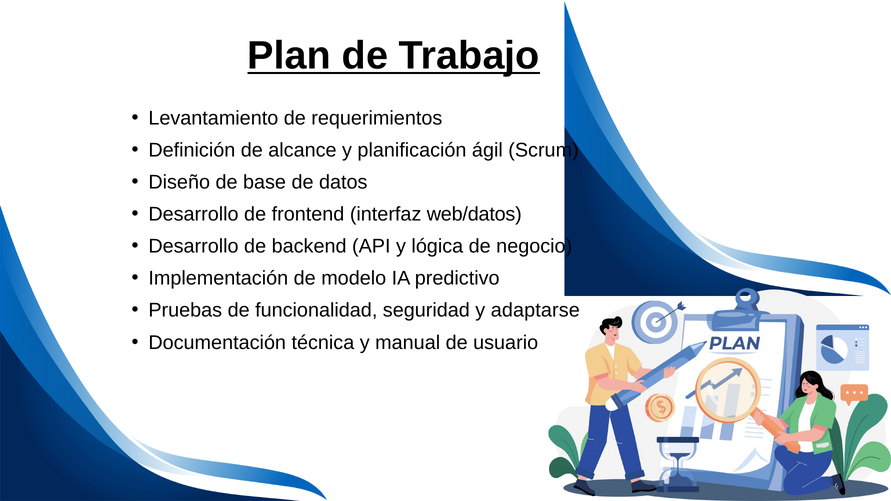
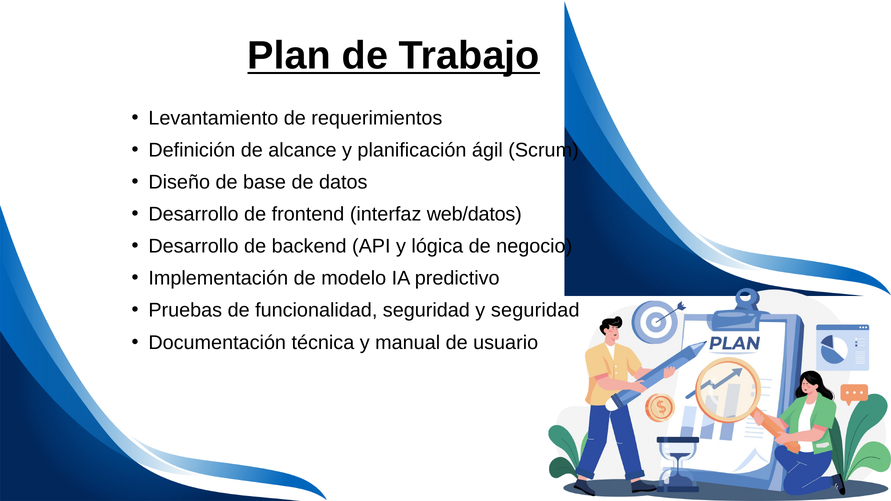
y adaptarse: adaptarse -> seguridad
